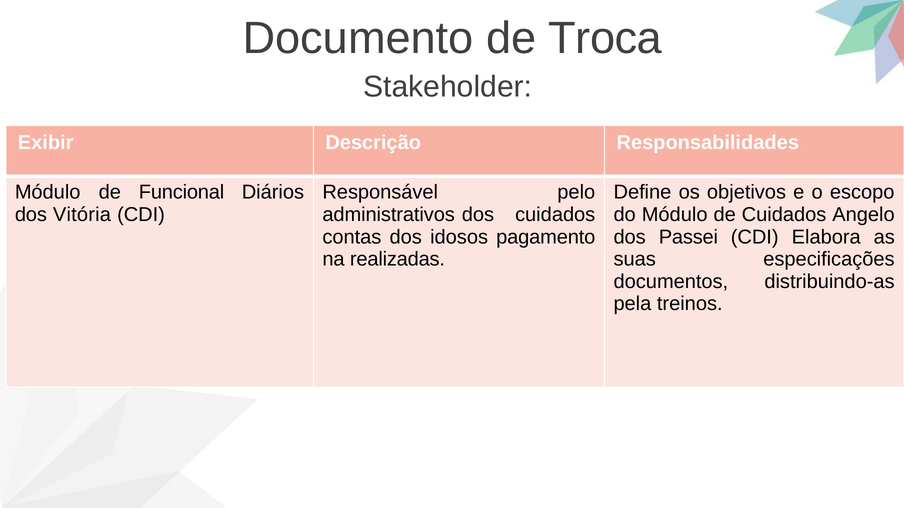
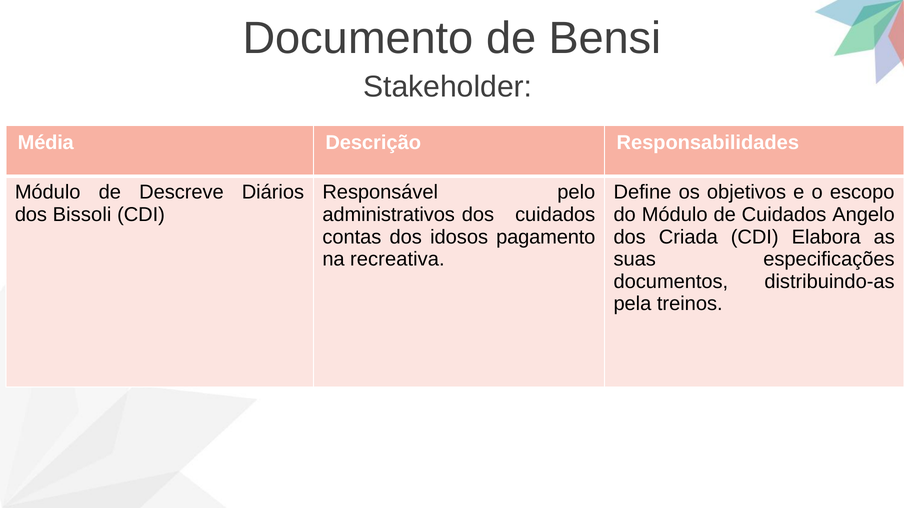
Troca: Troca -> Bensi
Exibir: Exibir -> Média
Funcional: Funcional -> Descreve
Vitória: Vitória -> Bissoli
Passei: Passei -> Criada
realizadas: realizadas -> recreativa
